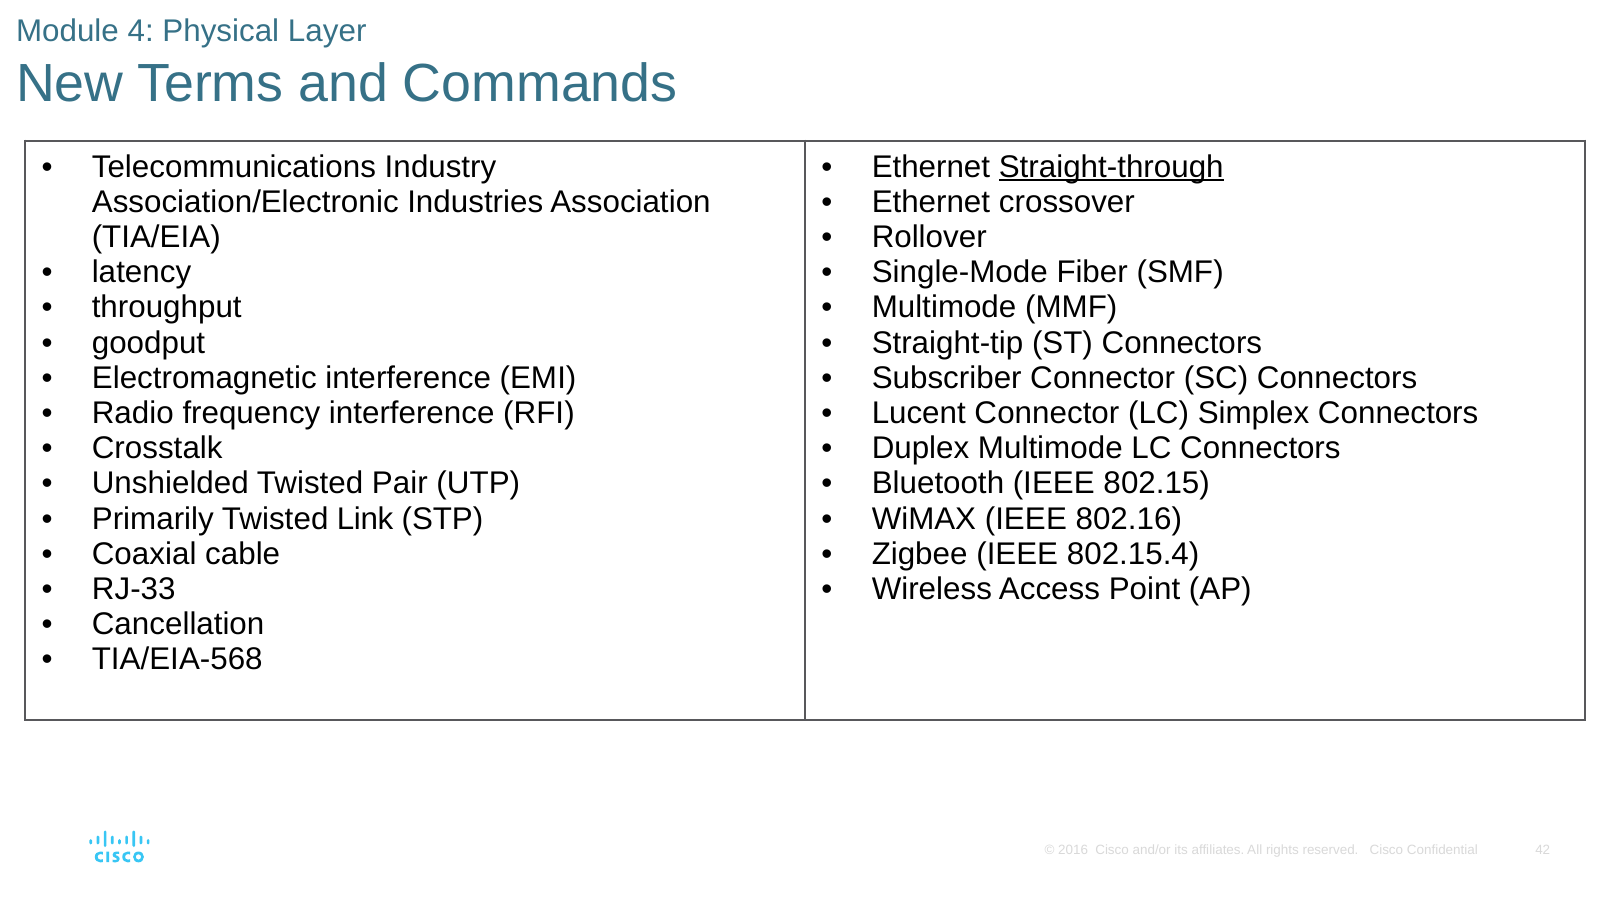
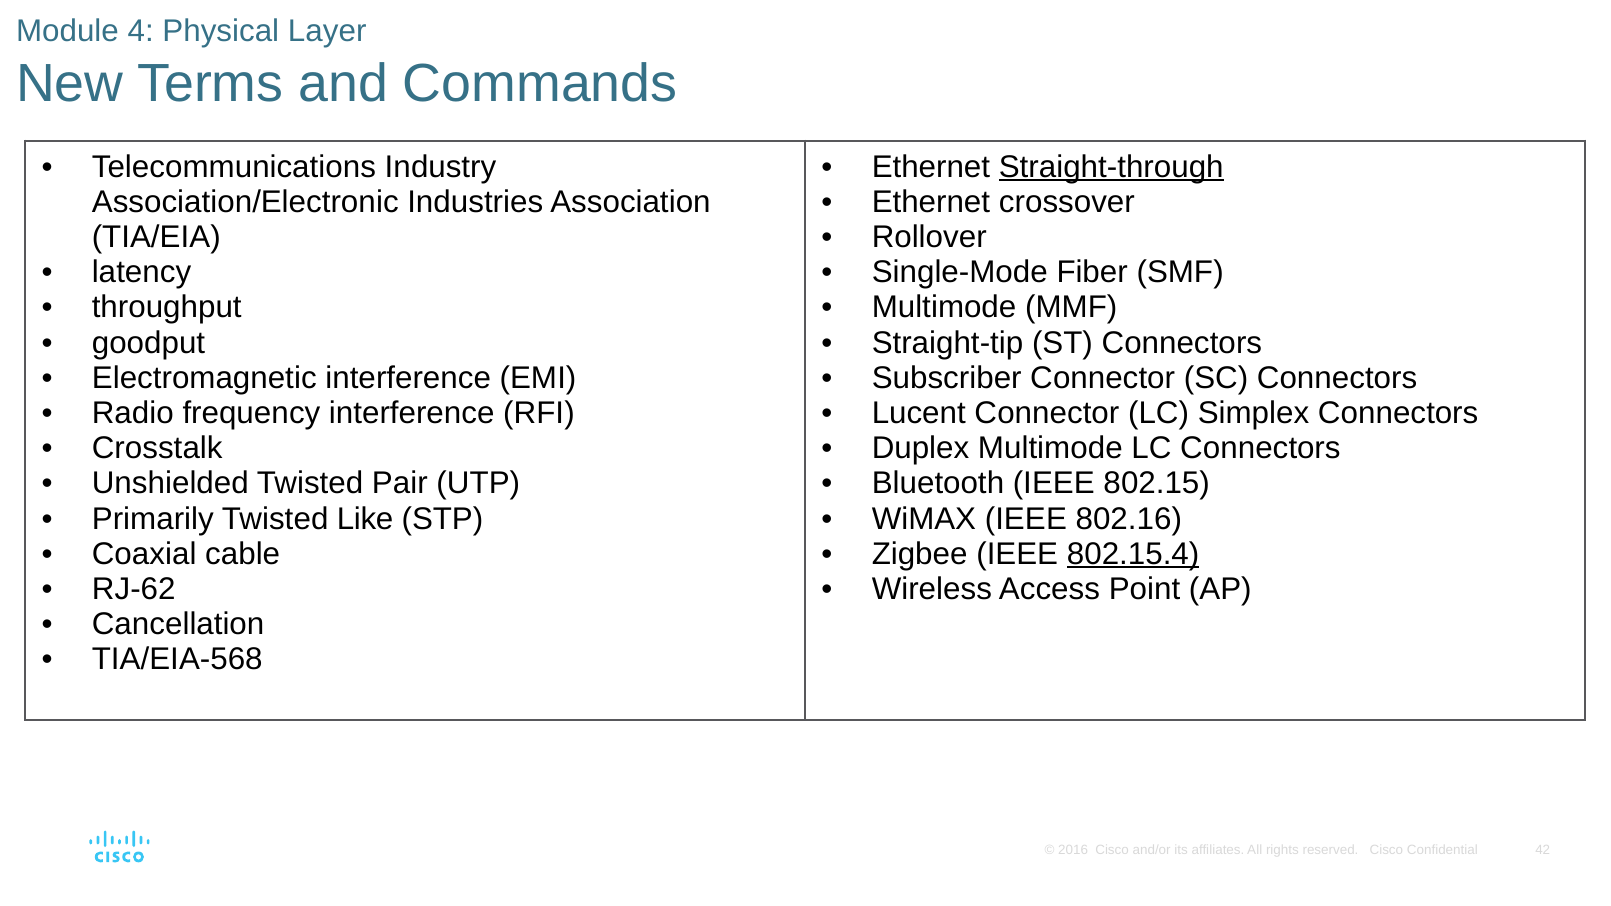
Link: Link -> Like
802.15.4 underline: none -> present
RJ-33: RJ-33 -> RJ-62
